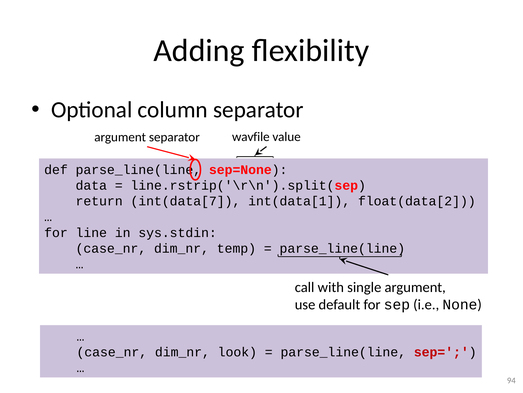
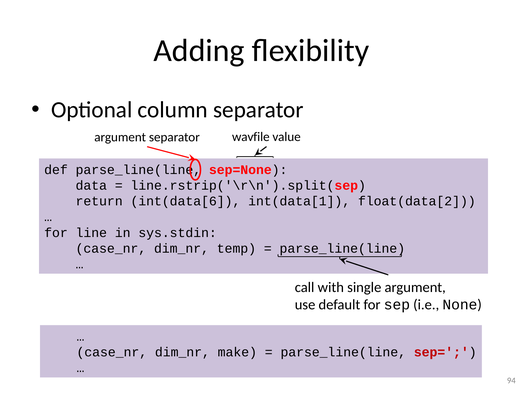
int(data[7: int(data[7 -> int(data[6
look: look -> make
